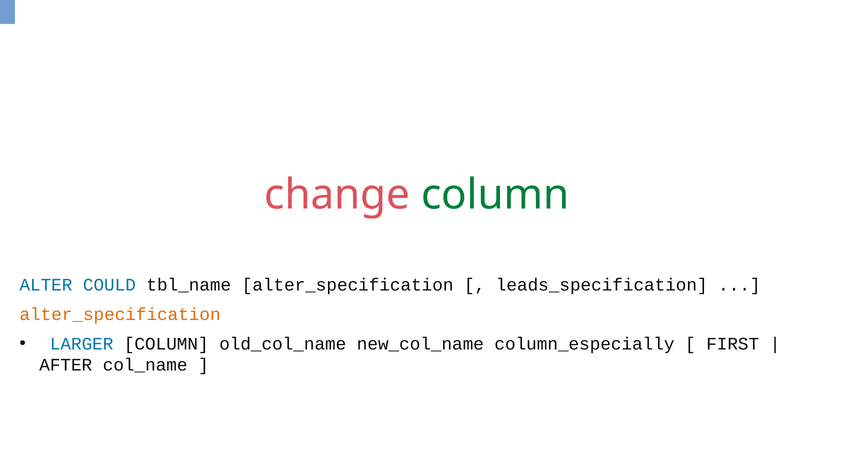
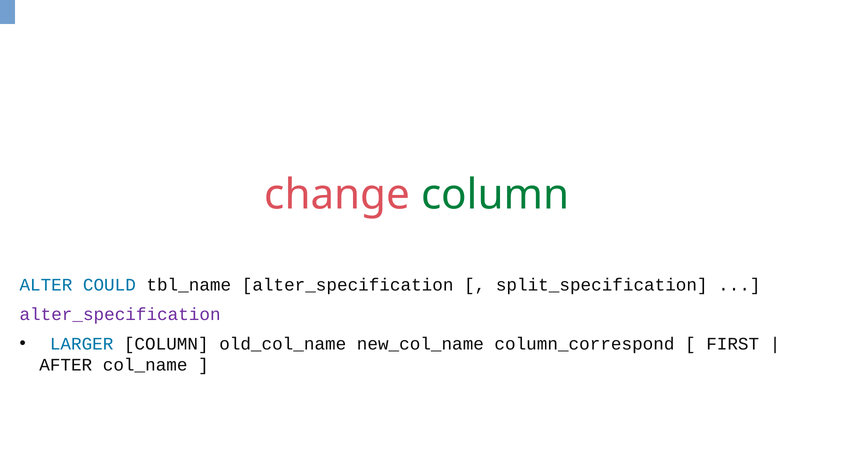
leads_specification: leads_specification -> split_specification
alter_specification at (120, 314) colour: orange -> purple
column_especially: column_especially -> column_correspond
